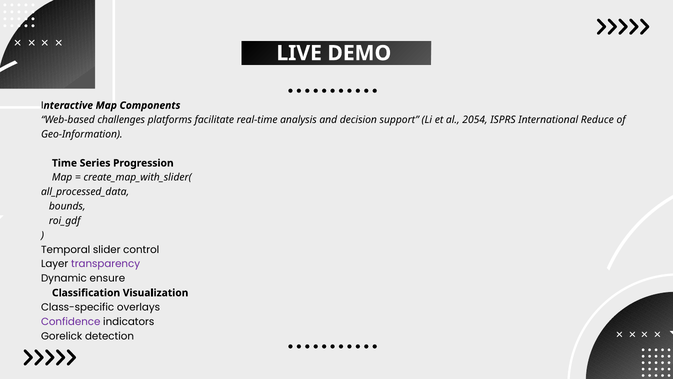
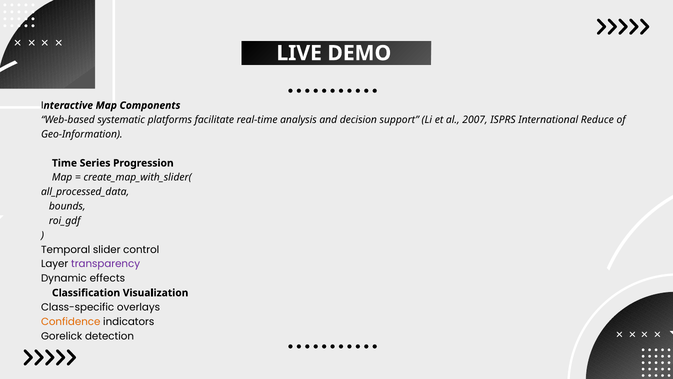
challenges: challenges -> systematic
2054: 2054 -> 2007
ensure: ensure -> effects
Confidence colour: purple -> orange
